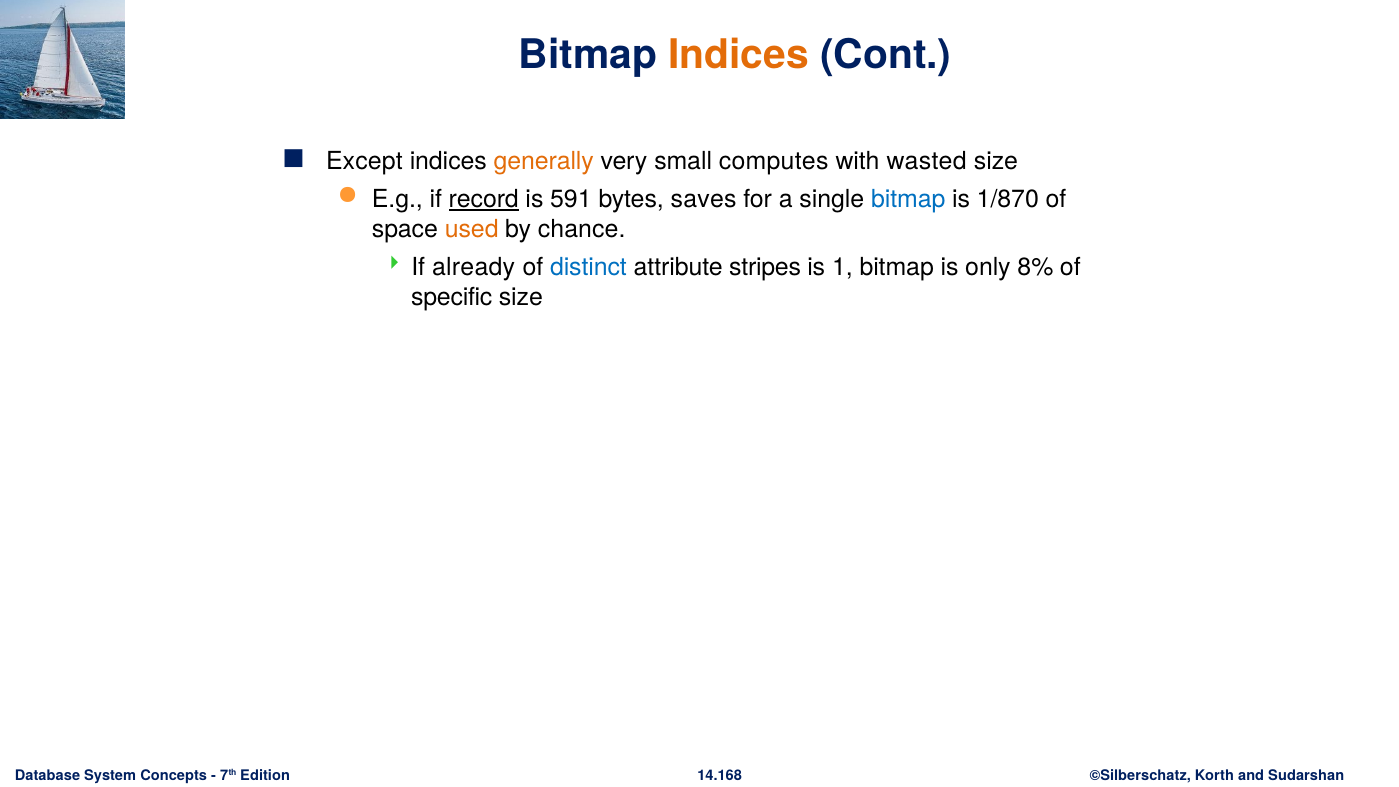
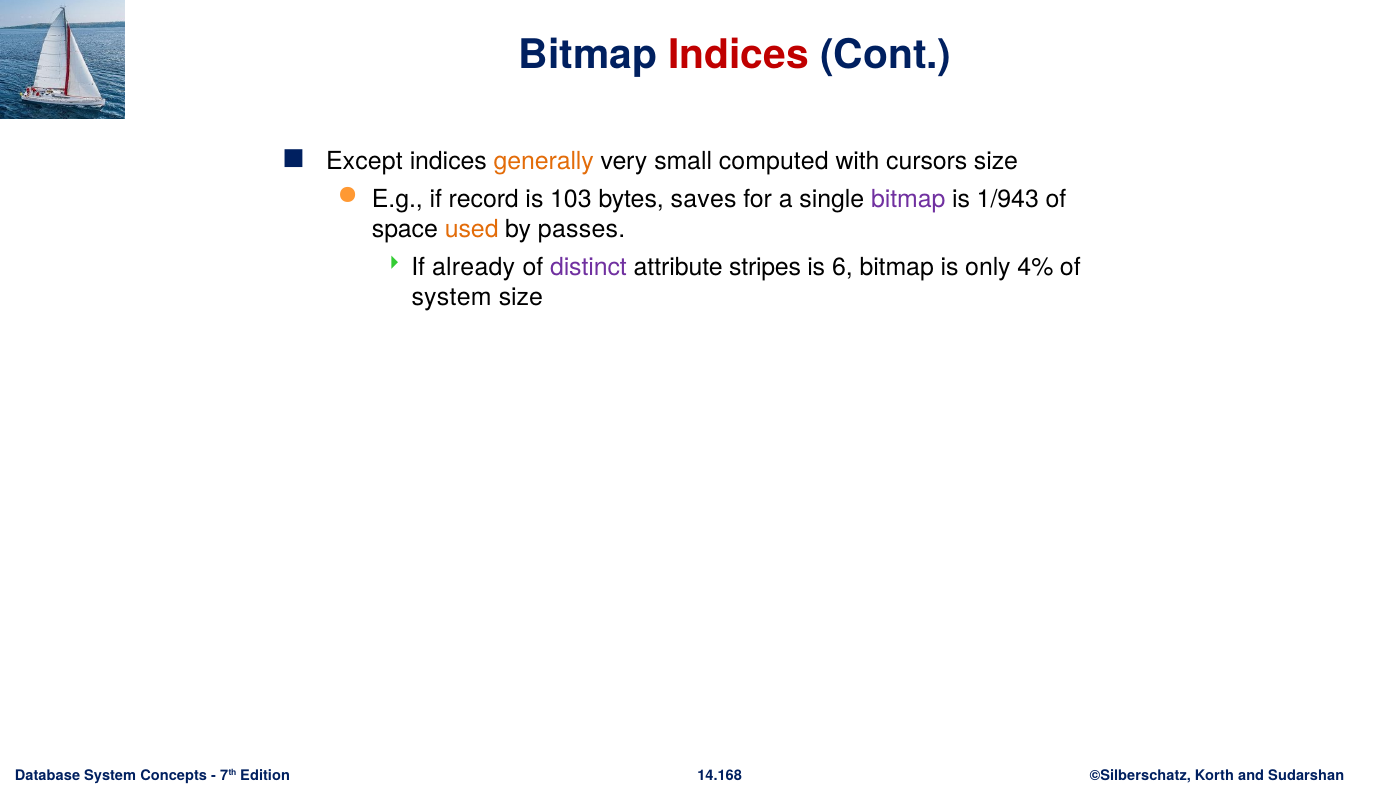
Indices at (739, 55) colour: orange -> red
computes: computes -> computed
wasted: wasted -> cursors
record underline: present -> none
591: 591 -> 103
bitmap at (908, 199) colour: blue -> purple
1/870: 1/870 -> 1/943
chance: chance -> passes
distinct colour: blue -> purple
1: 1 -> 6
8%: 8% -> 4%
specific at (452, 297): specific -> system
